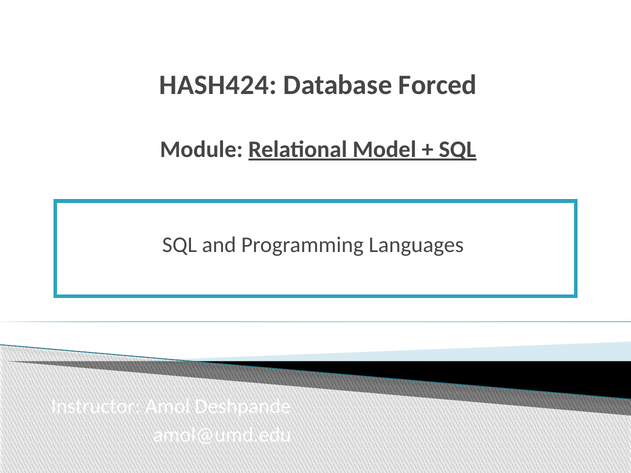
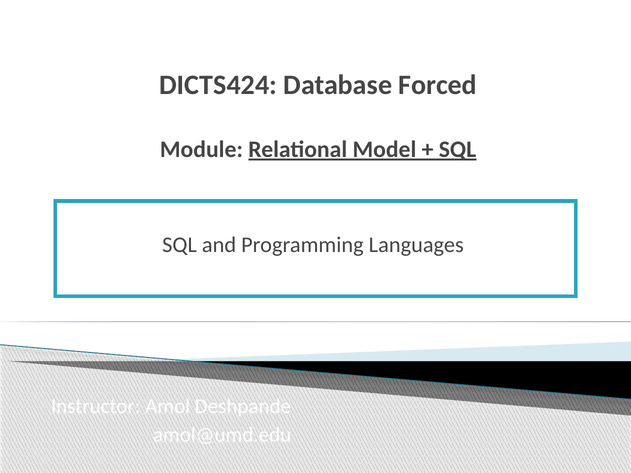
HASH424: HASH424 -> DICTS424
